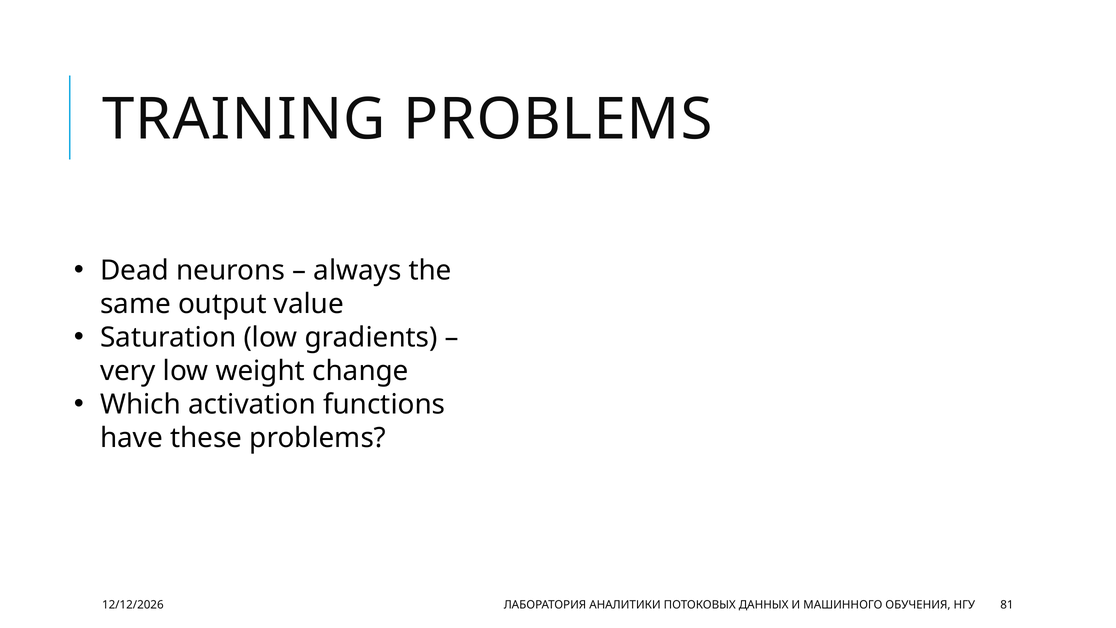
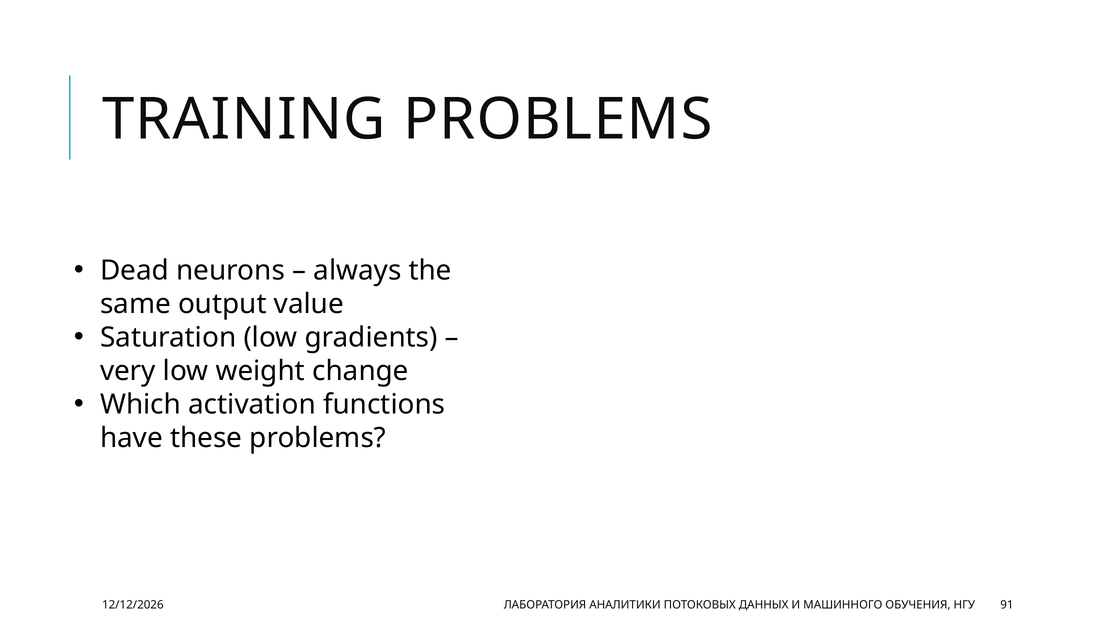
81: 81 -> 91
